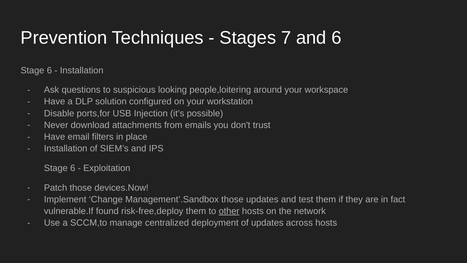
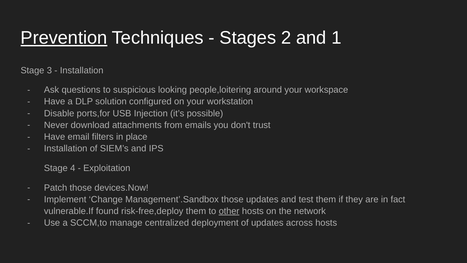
Prevention underline: none -> present
7: 7 -> 2
and 6: 6 -> 1
6 at (49, 70): 6 -> 3
6 at (73, 168): 6 -> 4
